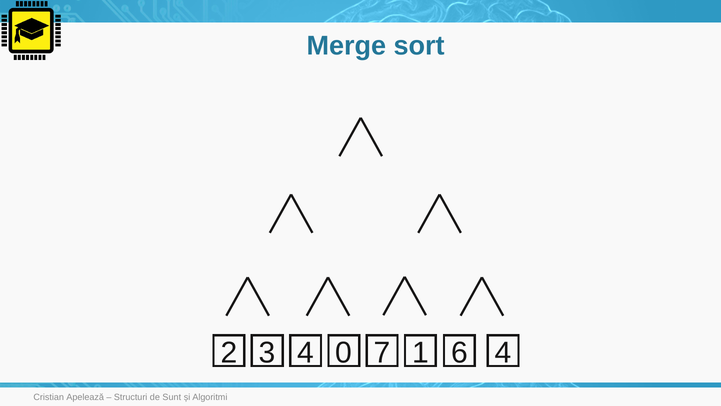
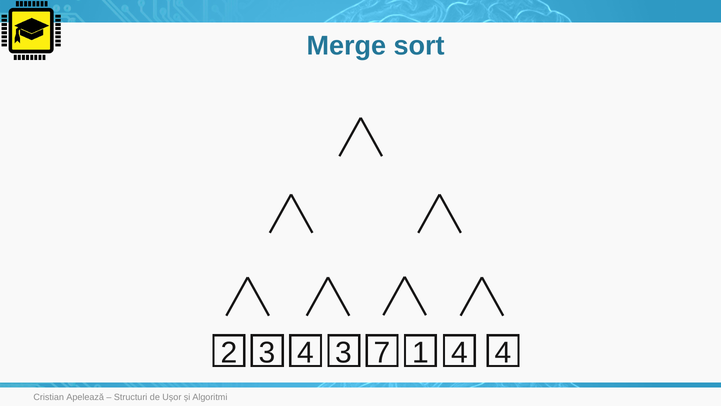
4 0: 0 -> 3
1 6: 6 -> 4
Sunt: Sunt -> Ușor
